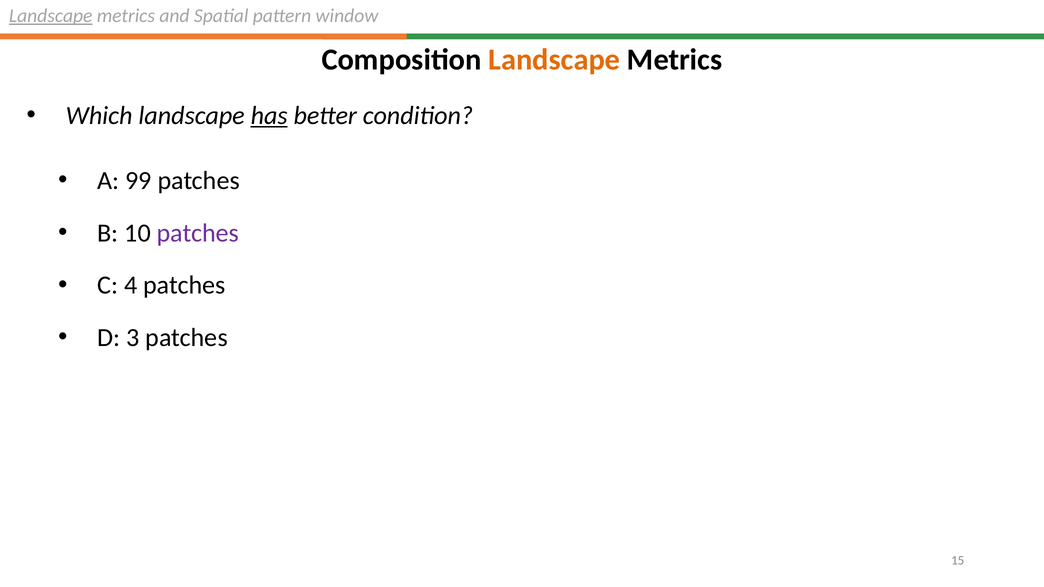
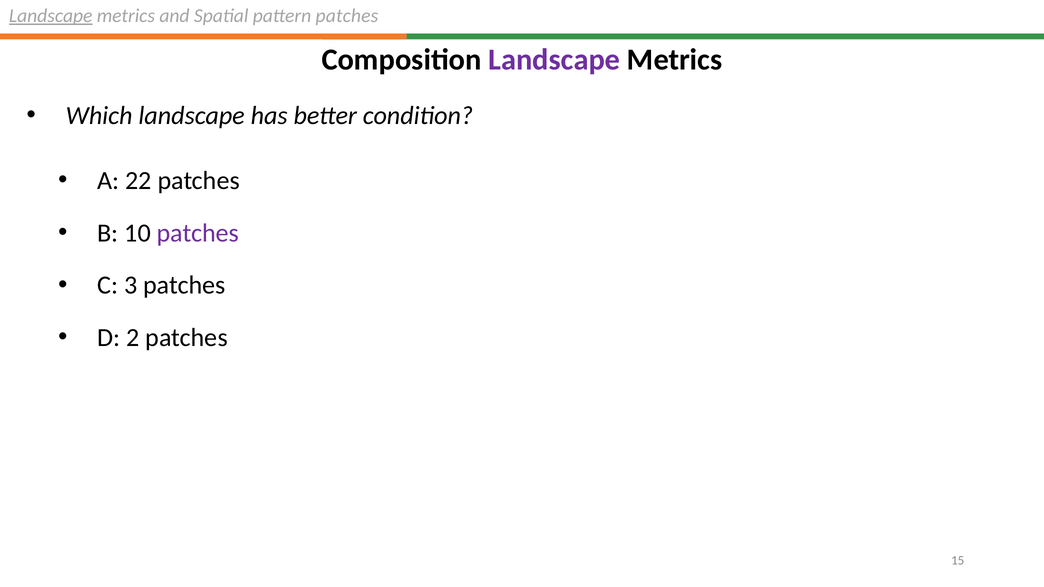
pattern window: window -> patches
Landscape at (554, 60) colour: orange -> purple
has underline: present -> none
99: 99 -> 22
4: 4 -> 3
3: 3 -> 2
